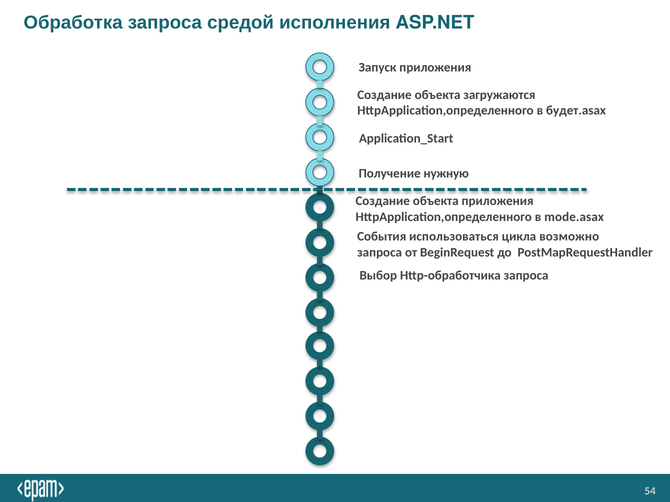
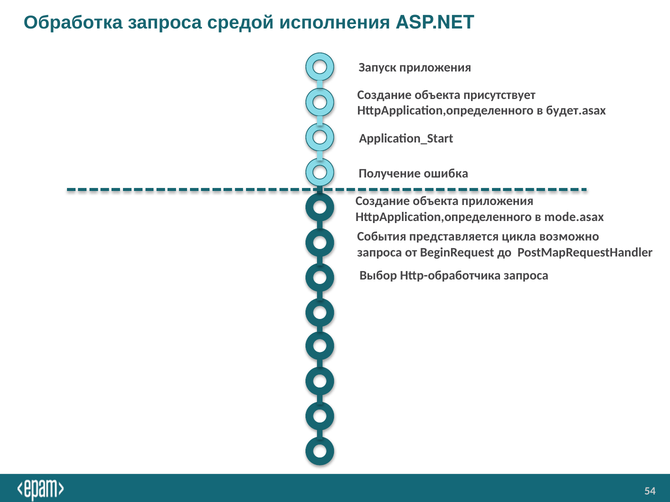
загружаются: загружаются -> присутствует
нужную: нужную -> ошибка
использоваться: использоваться -> представляется
